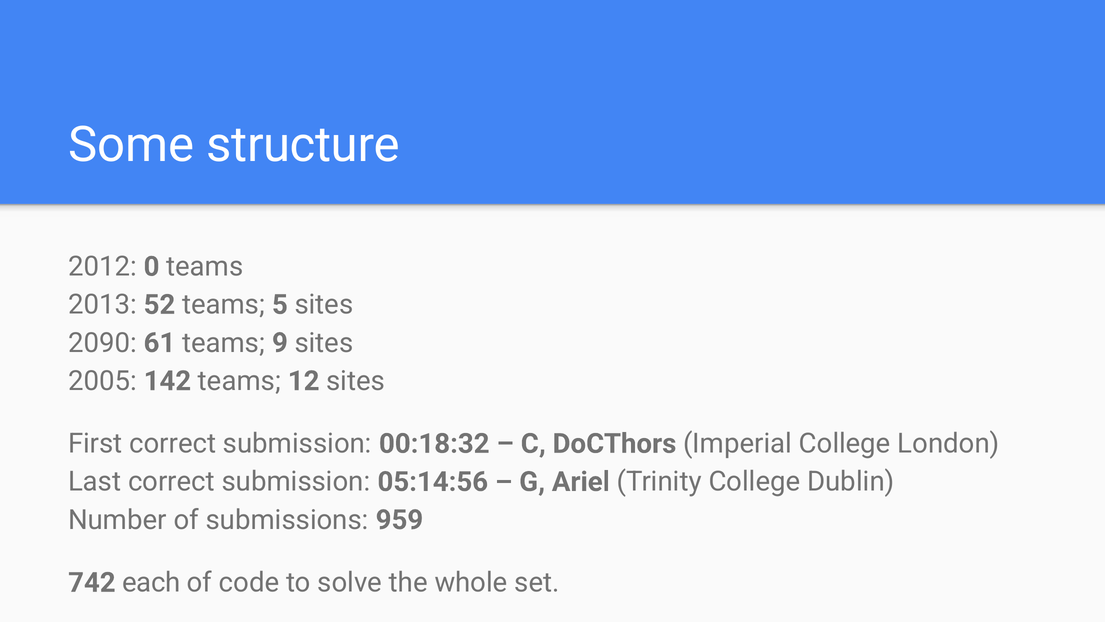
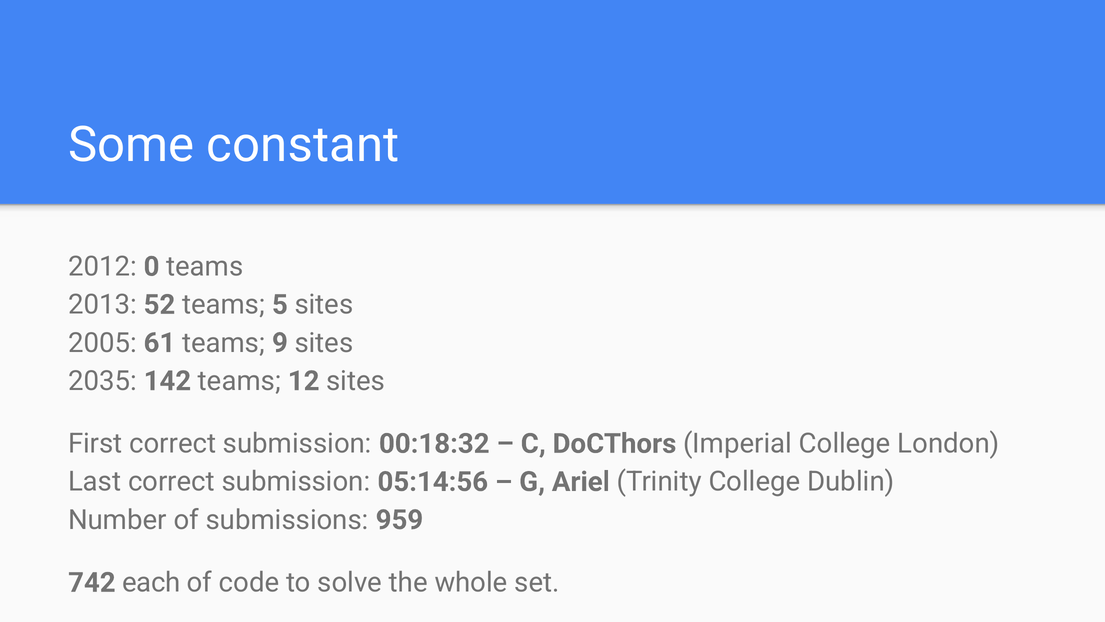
structure: structure -> constant
2090: 2090 -> 2005
2005: 2005 -> 2035
